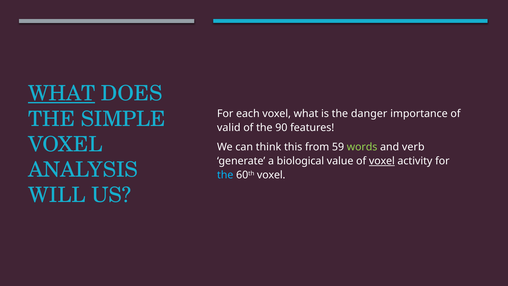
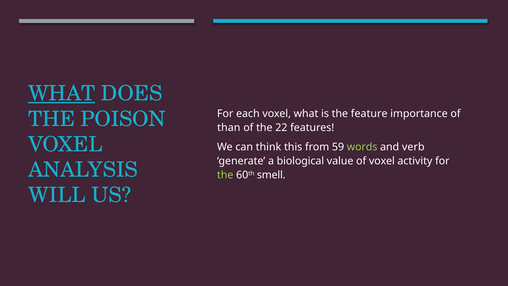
danger: danger -> feature
SIMPLE: SIMPLE -> POISON
valid: valid -> than
90: 90 -> 22
voxel at (382, 161) underline: present -> none
the at (225, 175) colour: light blue -> light green
60th voxel: voxel -> smell
